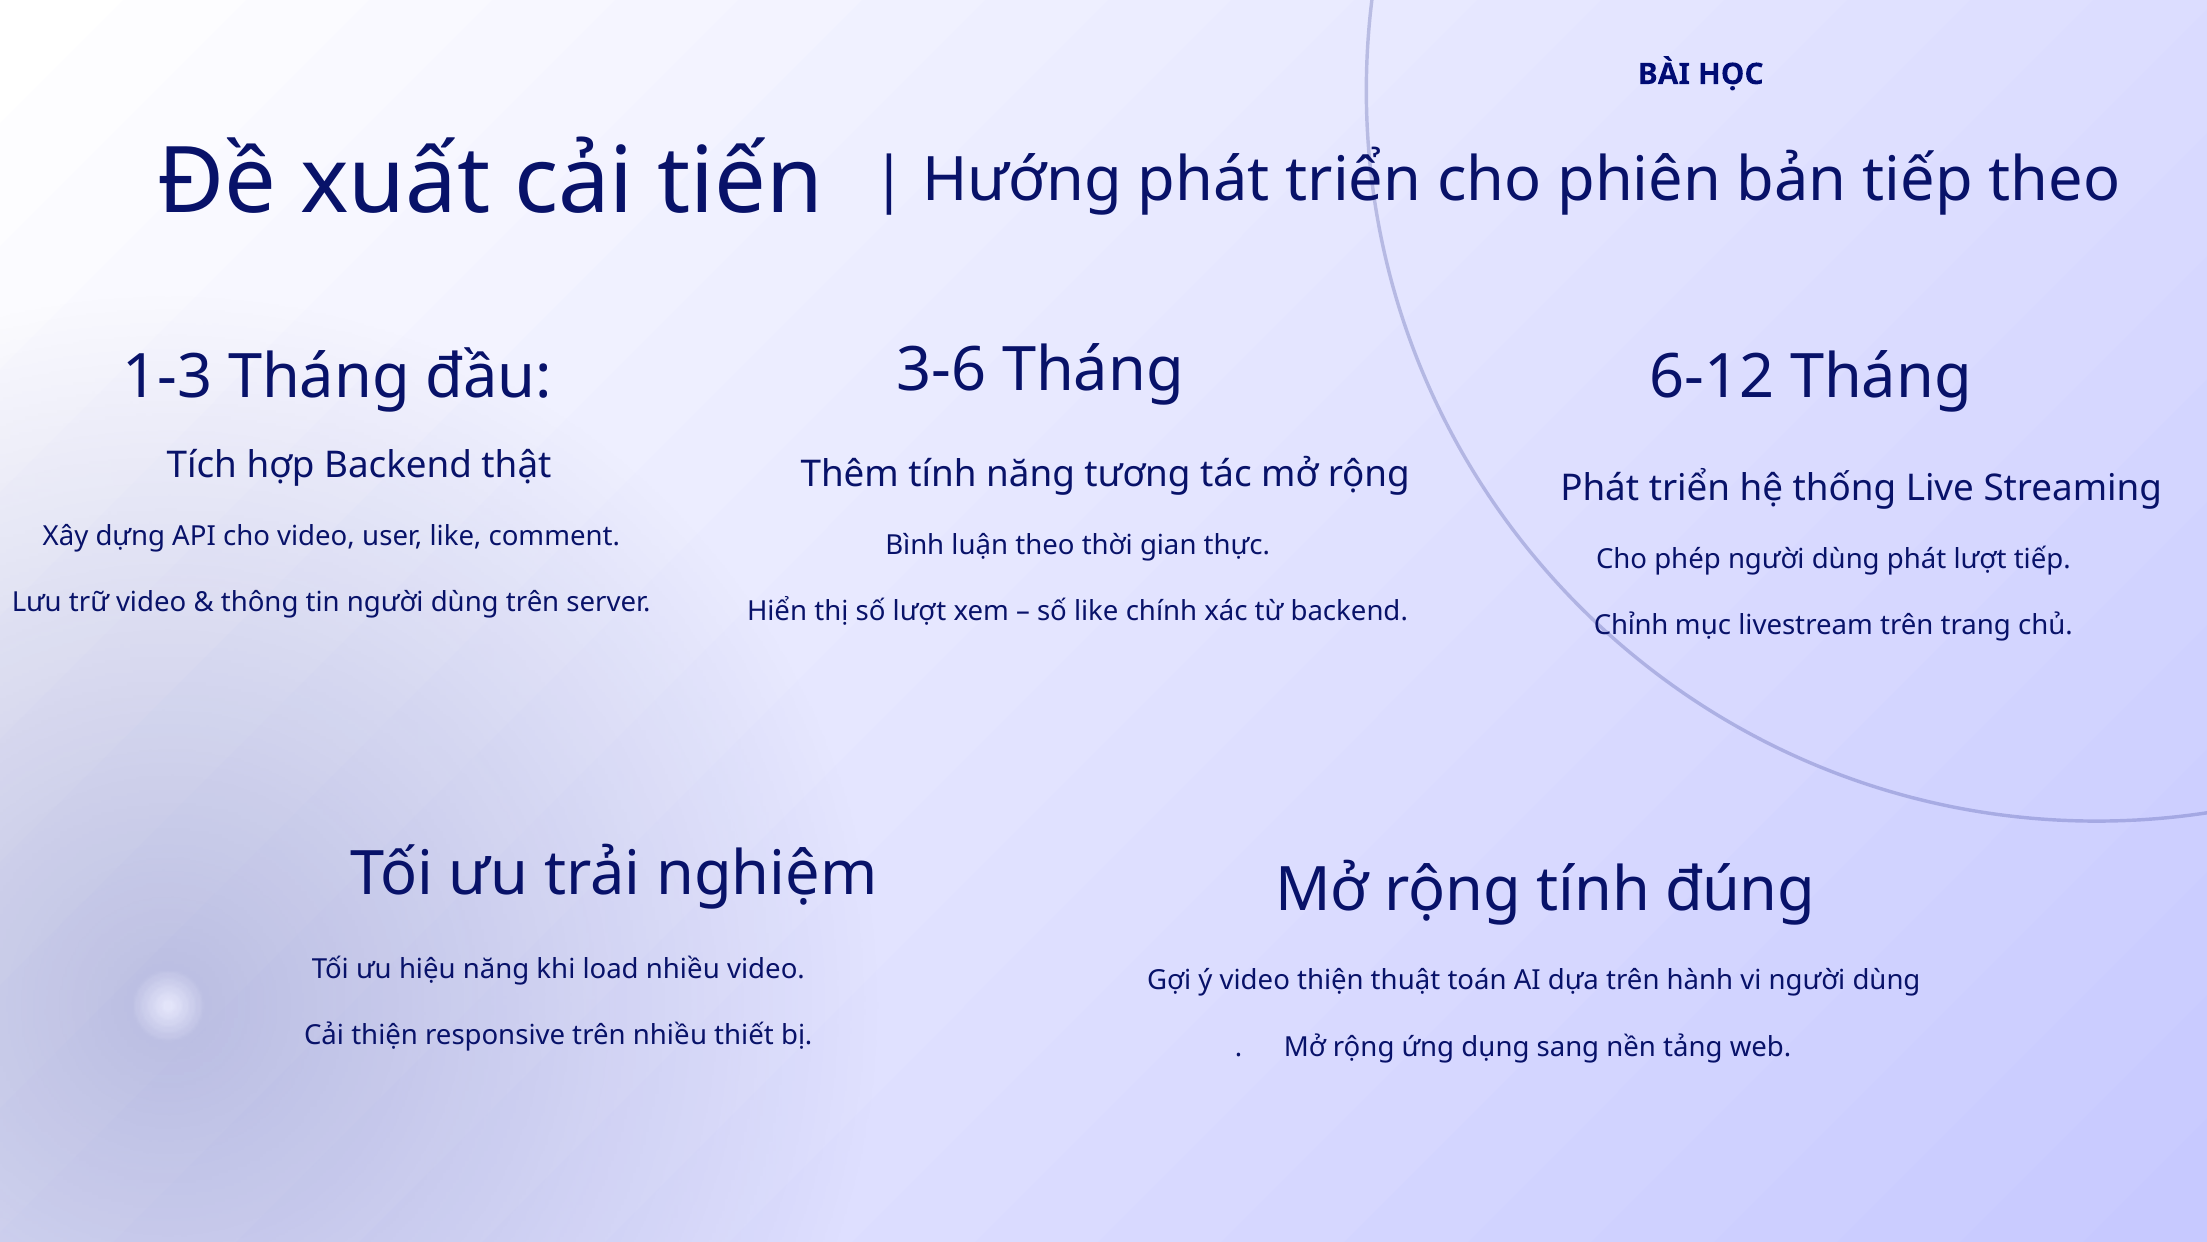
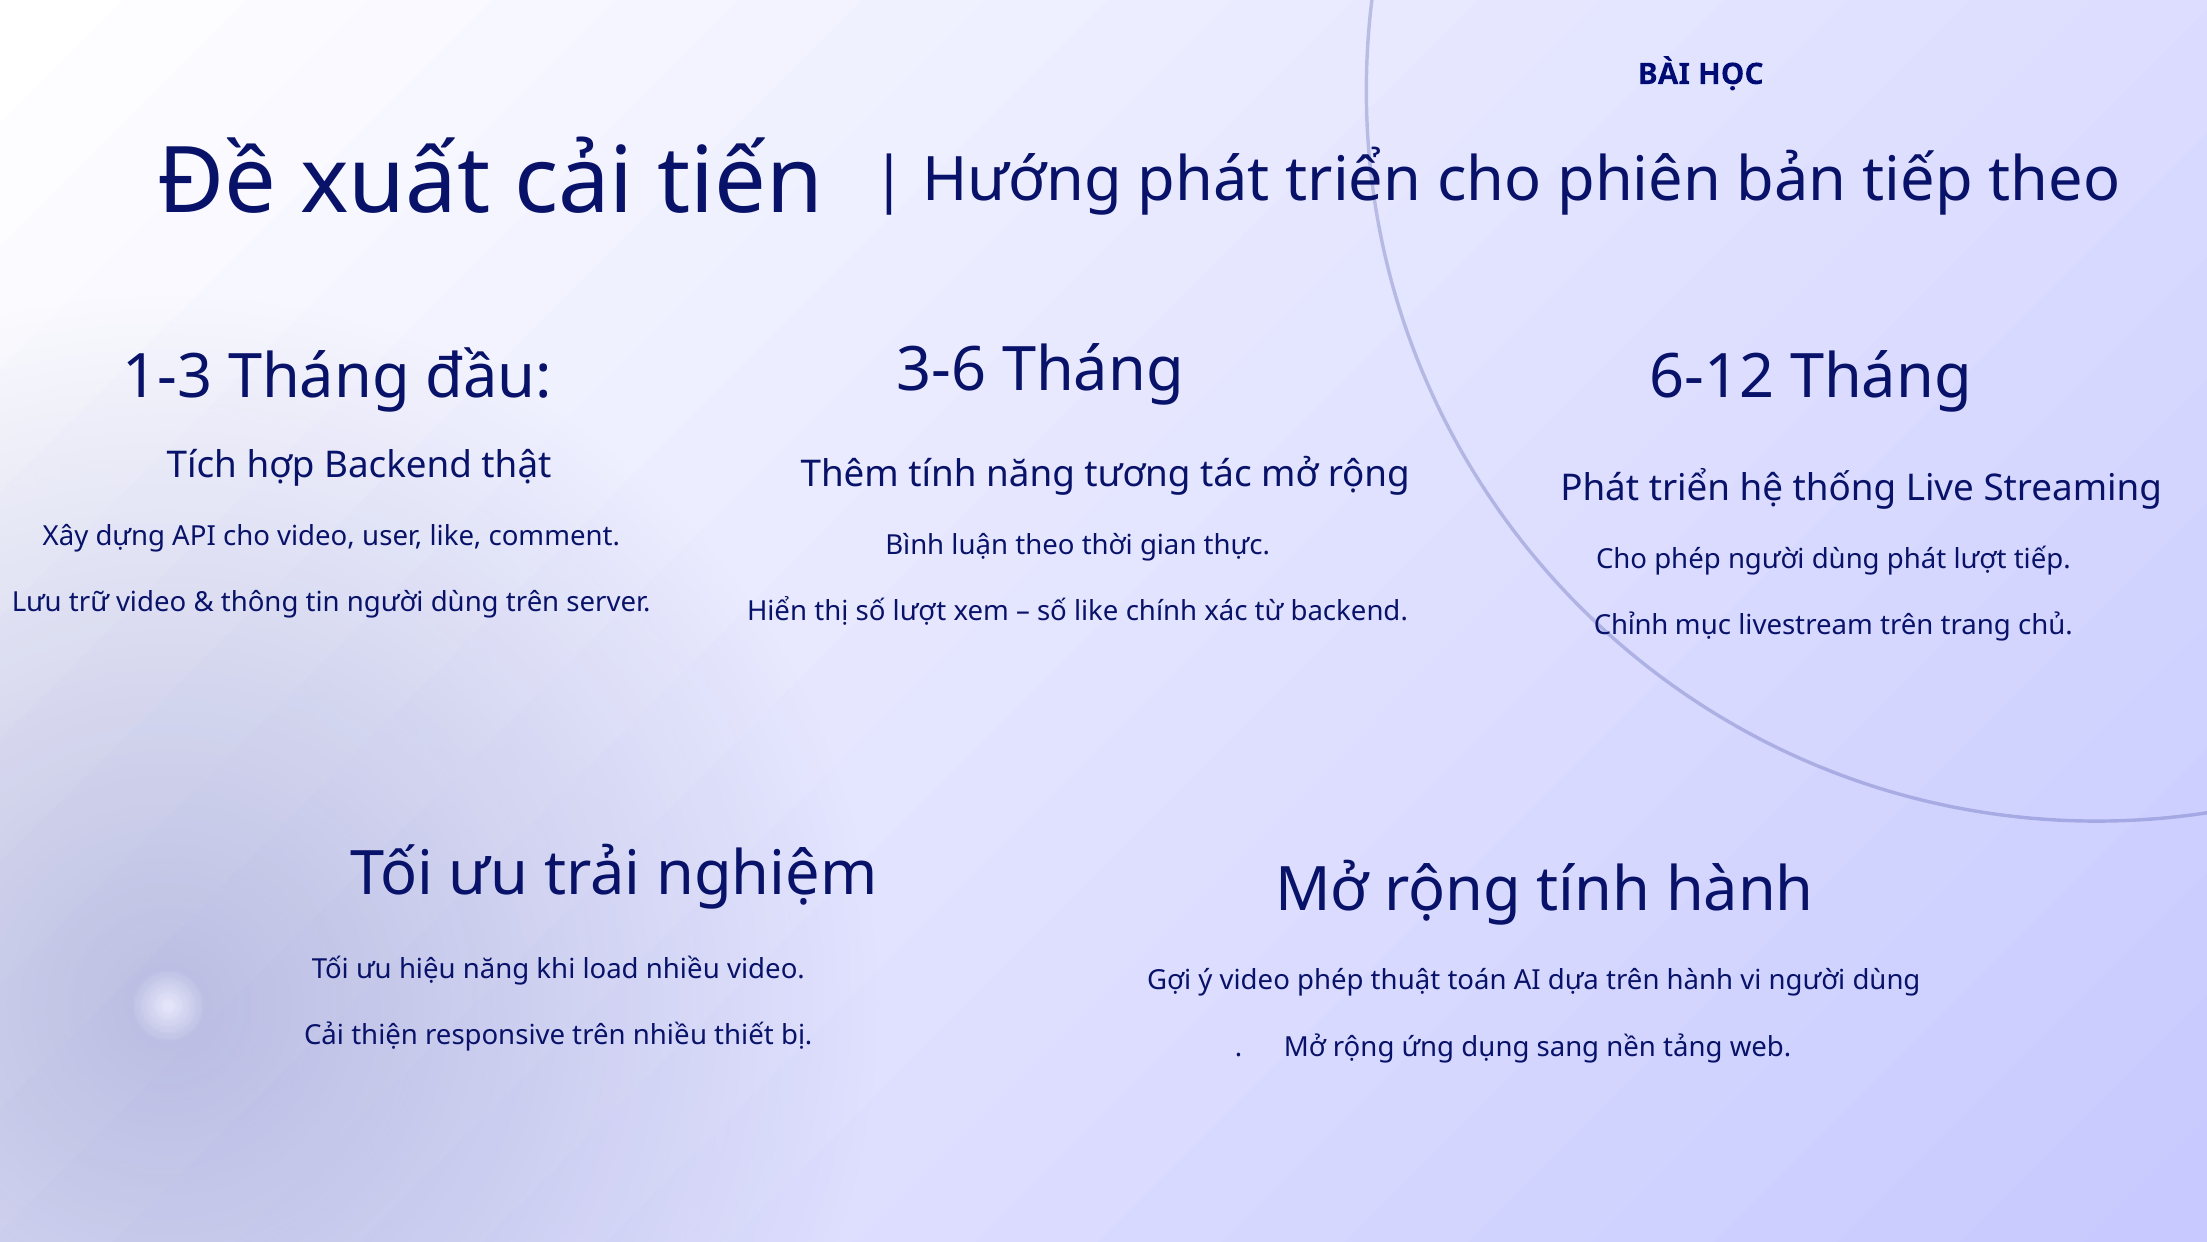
tính đúng: đúng -> hành
video thiện: thiện -> phép
